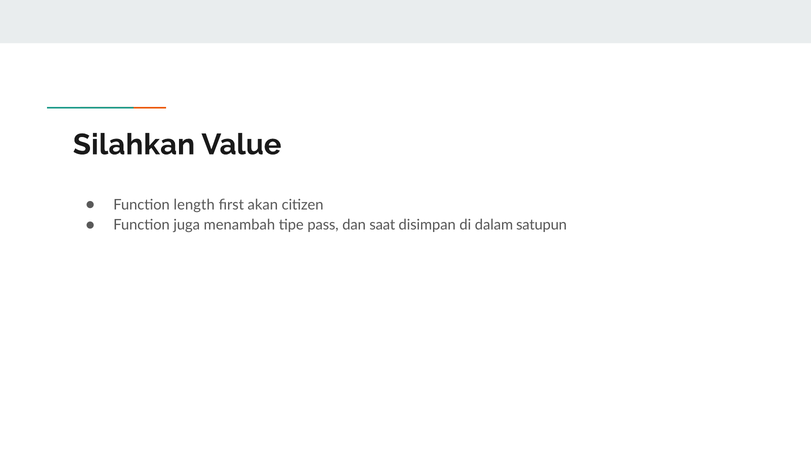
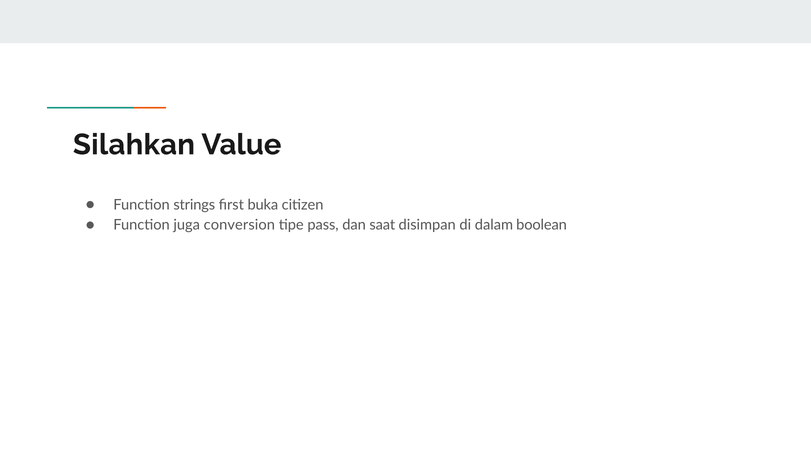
length: length -> strings
akan: akan -> buka
menambah: menambah -> conversion
satupun: satupun -> boolean
